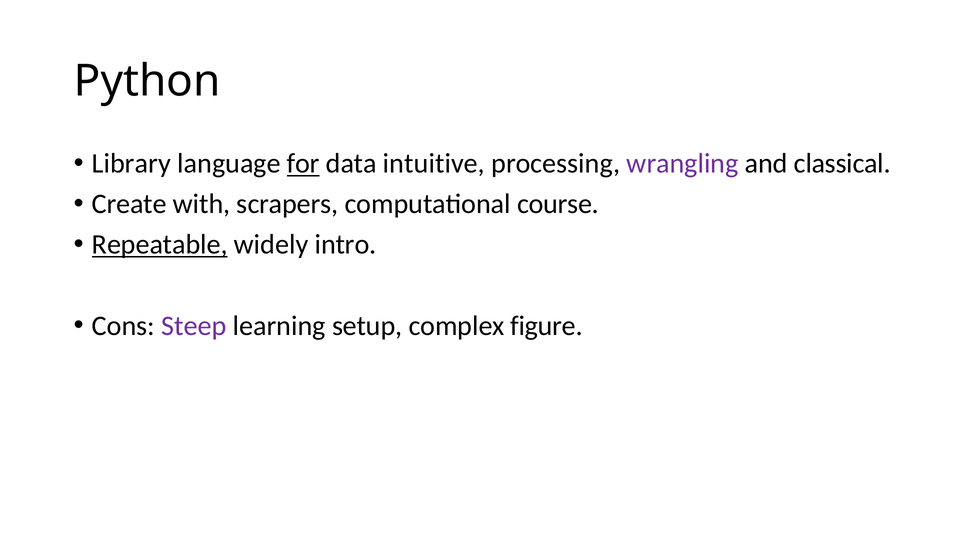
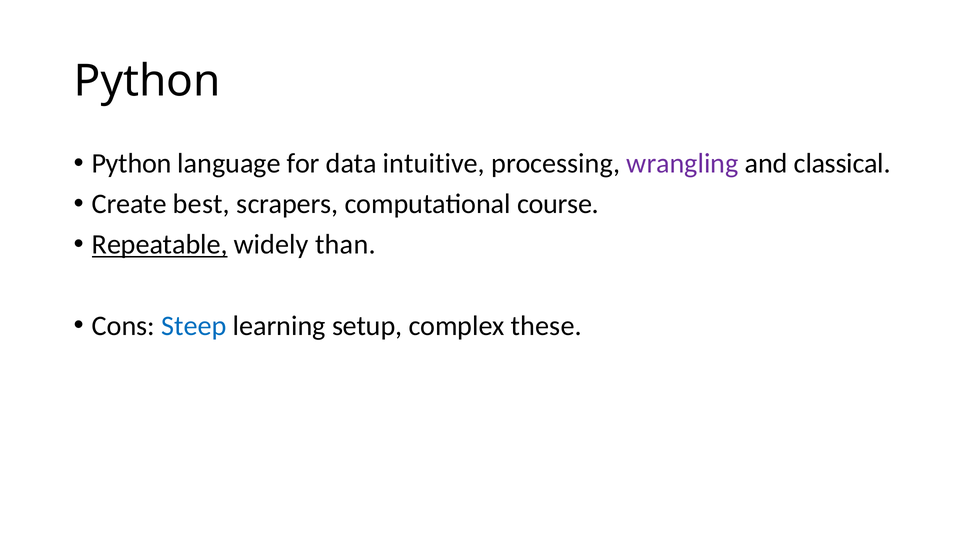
Library at (131, 163): Library -> Python
for underline: present -> none
with: with -> best
intro: intro -> than
Steep colour: purple -> blue
figure: figure -> these
